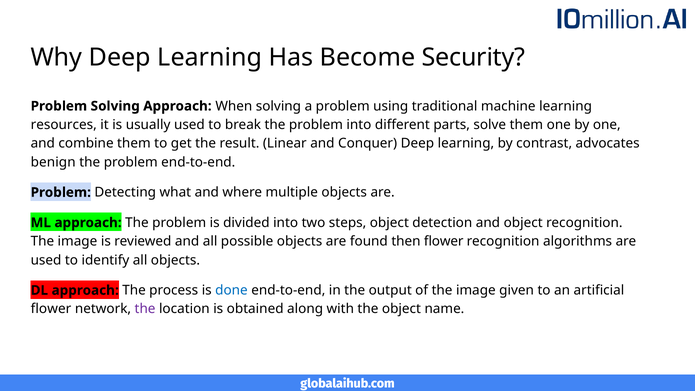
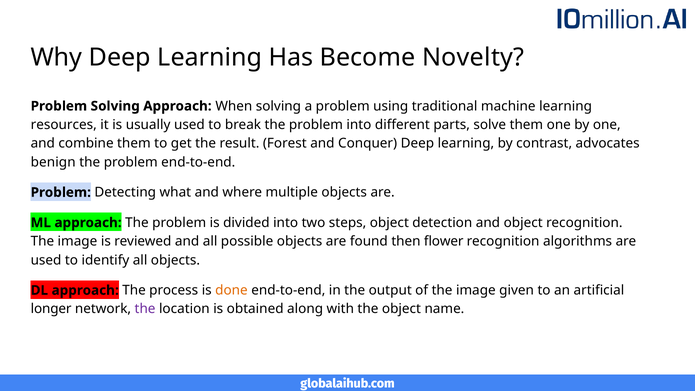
Security: Security -> Novelty
Linear: Linear -> Forest
done colour: blue -> orange
flower at (51, 309): flower -> longer
